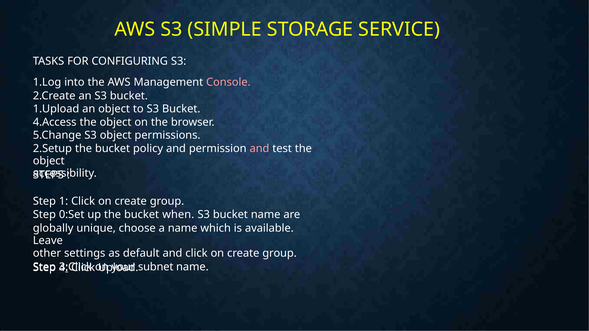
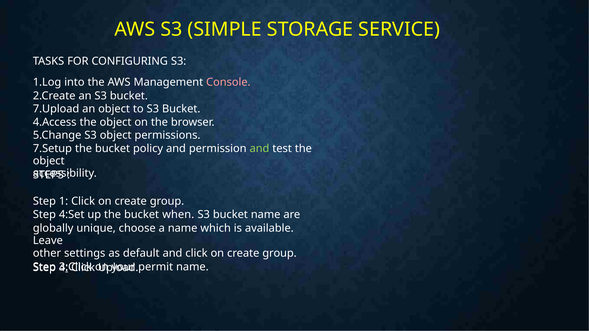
1.Upload: 1.Upload -> 7.Upload
2.Setup: 2.Setup -> 7.Setup
and at (259, 149) colour: pink -> light green
0:Set: 0:Set -> 4:Set
subnet: subnet -> permit
